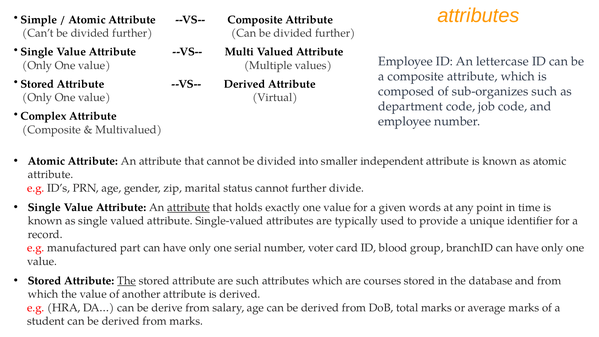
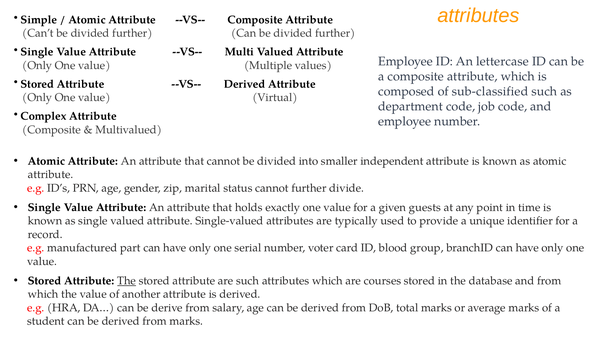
sub-organizes: sub-organizes -> sub-classified
attribute at (189, 207) underline: present -> none
words: words -> guests
